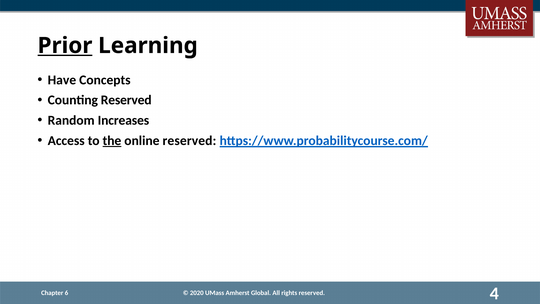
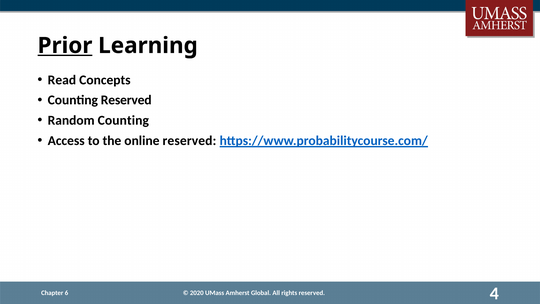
Have: Have -> Read
Random Increases: Increases -> Counting
the underline: present -> none
